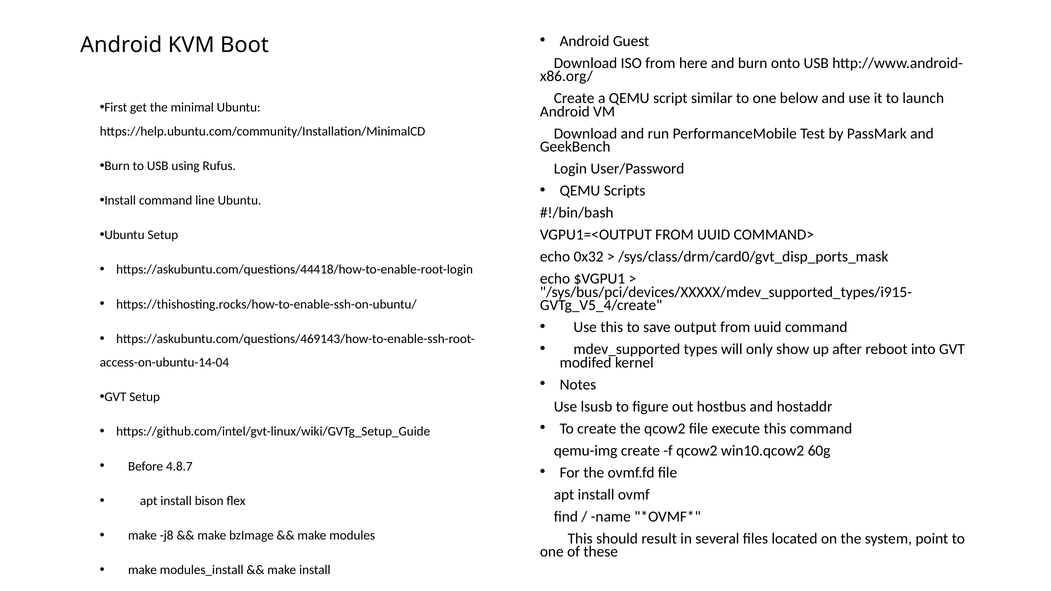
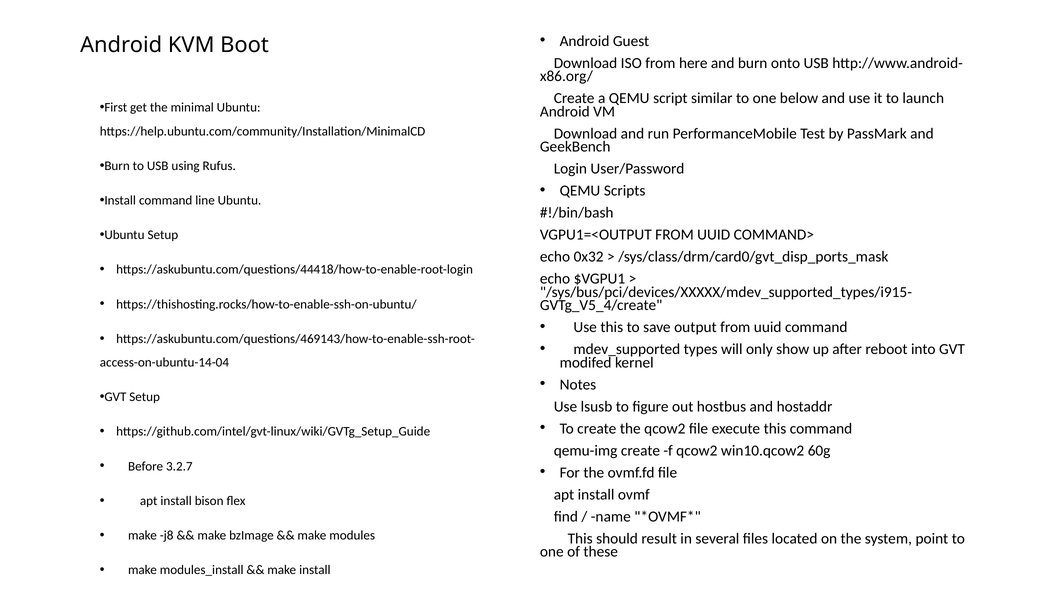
4.8.7: 4.8.7 -> 3.2.7
